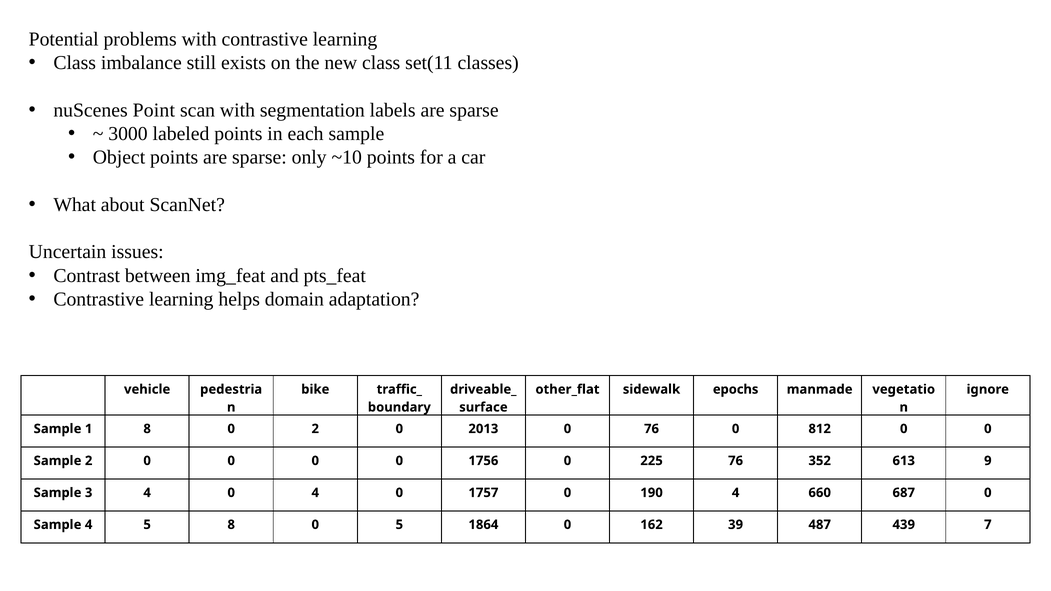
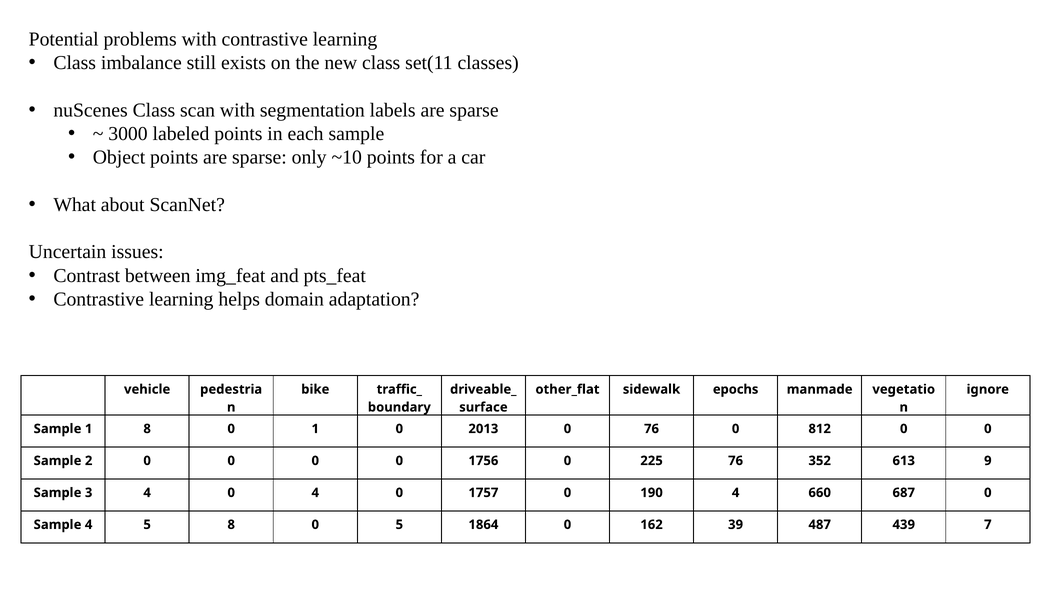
nuScenes Point: Point -> Class
0 2: 2 -> 1
